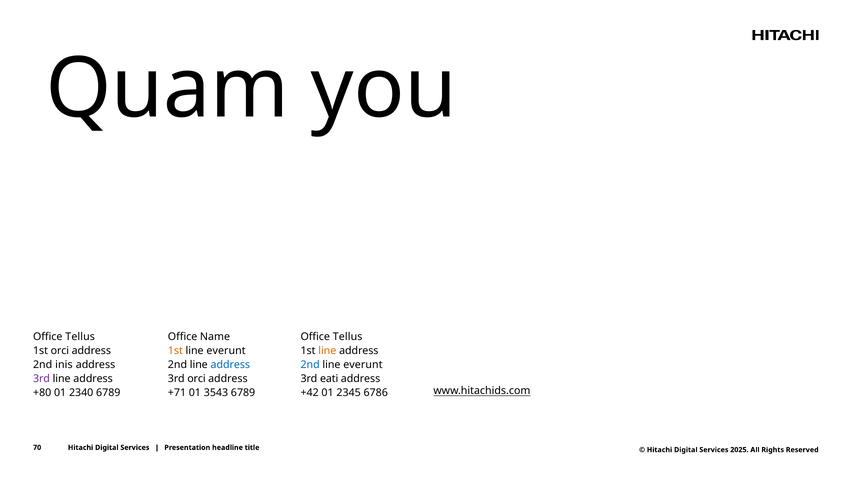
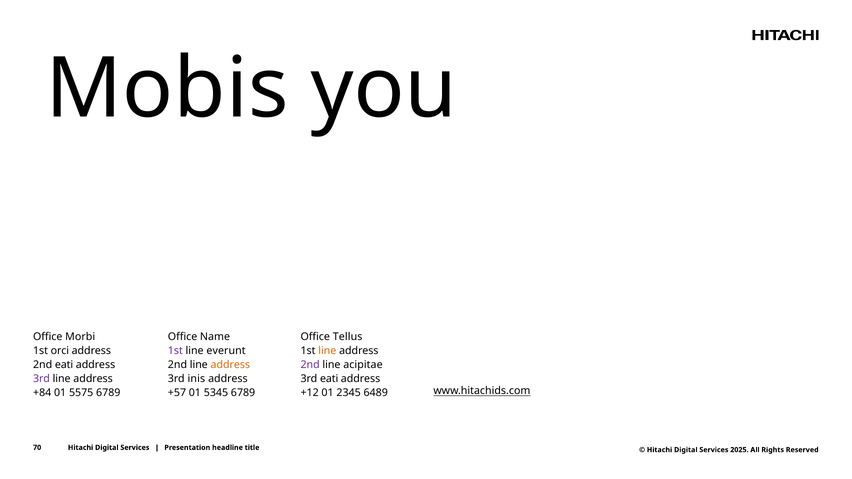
Quam: Quam -> Mobis
Tellus at (80, 337): Tellus -> Morbi
1st at (175, 351) colour: orange -> purple
2nd inis: inis -> eati
2nd at (310, 365) colour: blue -> purple
everunt at (363, 365): everunt -> acipitae
address at (230, 365) colour: blue -> orange
3rd orci: orci -> inis
+42: +42 -> +12
6786: 6786 -> 6489
+80: +80 -> +84
2340: 2340 -> 5575
+71: +71 -> +57
3543: 3543 -> 5345
